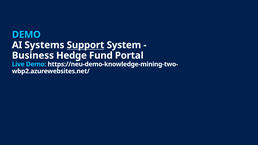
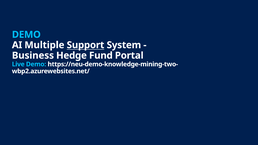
Systems: Systems -> Multiple
